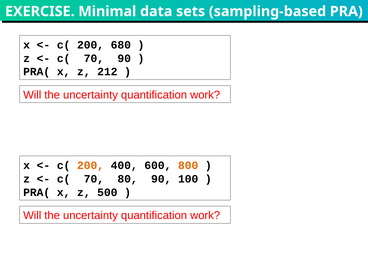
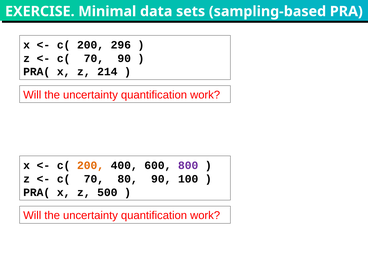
680: 680 -> 296
212: 212 -> 214
800 colour: orange -> purple
